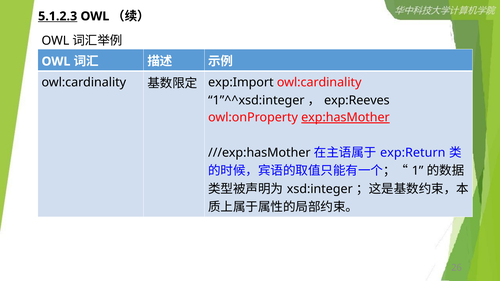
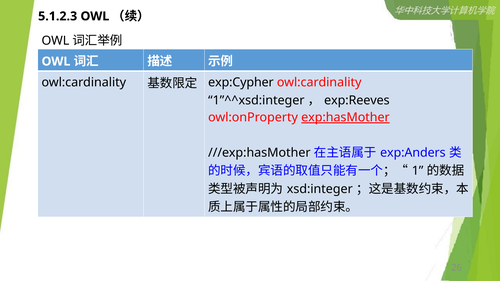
5.1.2.3 underline: present -> none
exp:Import: exp:Import -> exp:Cypher
exp:Return: exp:Return -> exp:Anders
